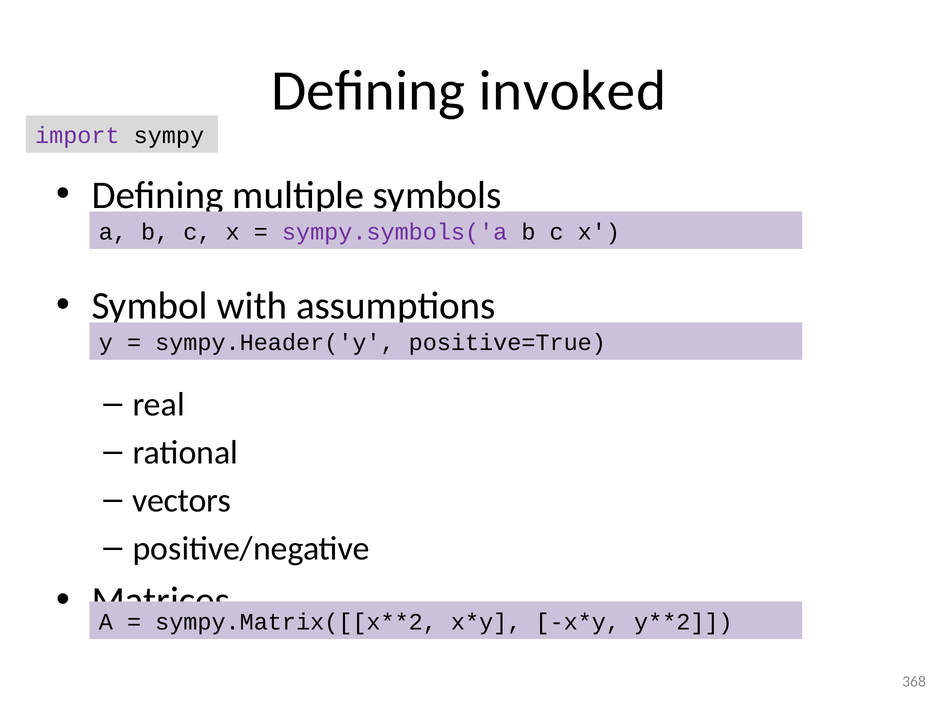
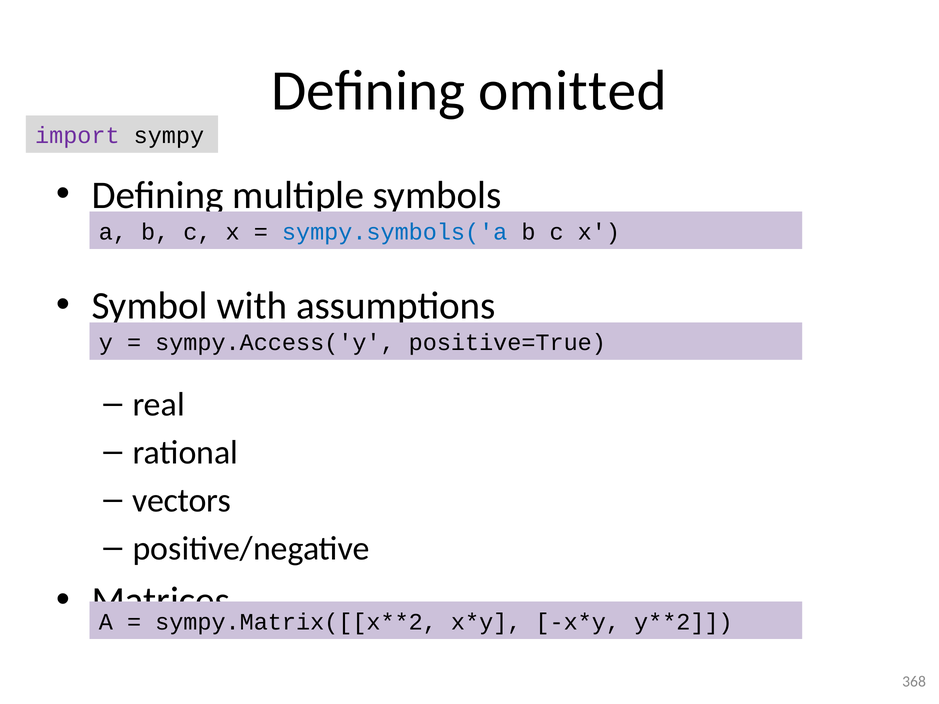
invoked: invoked -> omitted
sympy.symbols('a colour: purple -> blue
sympy.Header('y: sympy.Header('y -> sympy.Access('y
